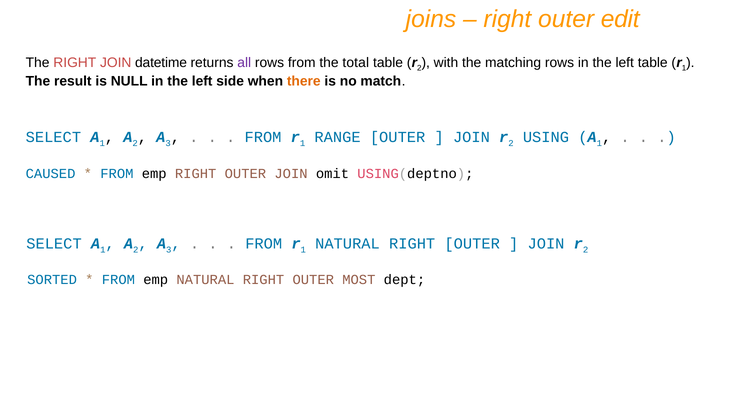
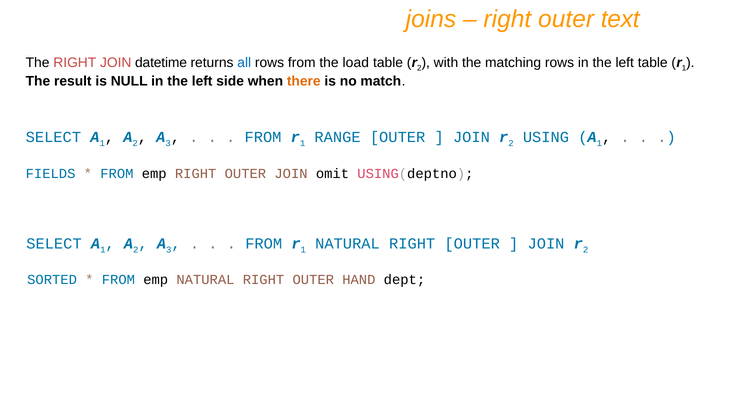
edit: edit -> text
all colour: purple -> blue
total: total -> load
CAUSED: CAUSED -> FIELDS
MOST: MOST -> HAND
